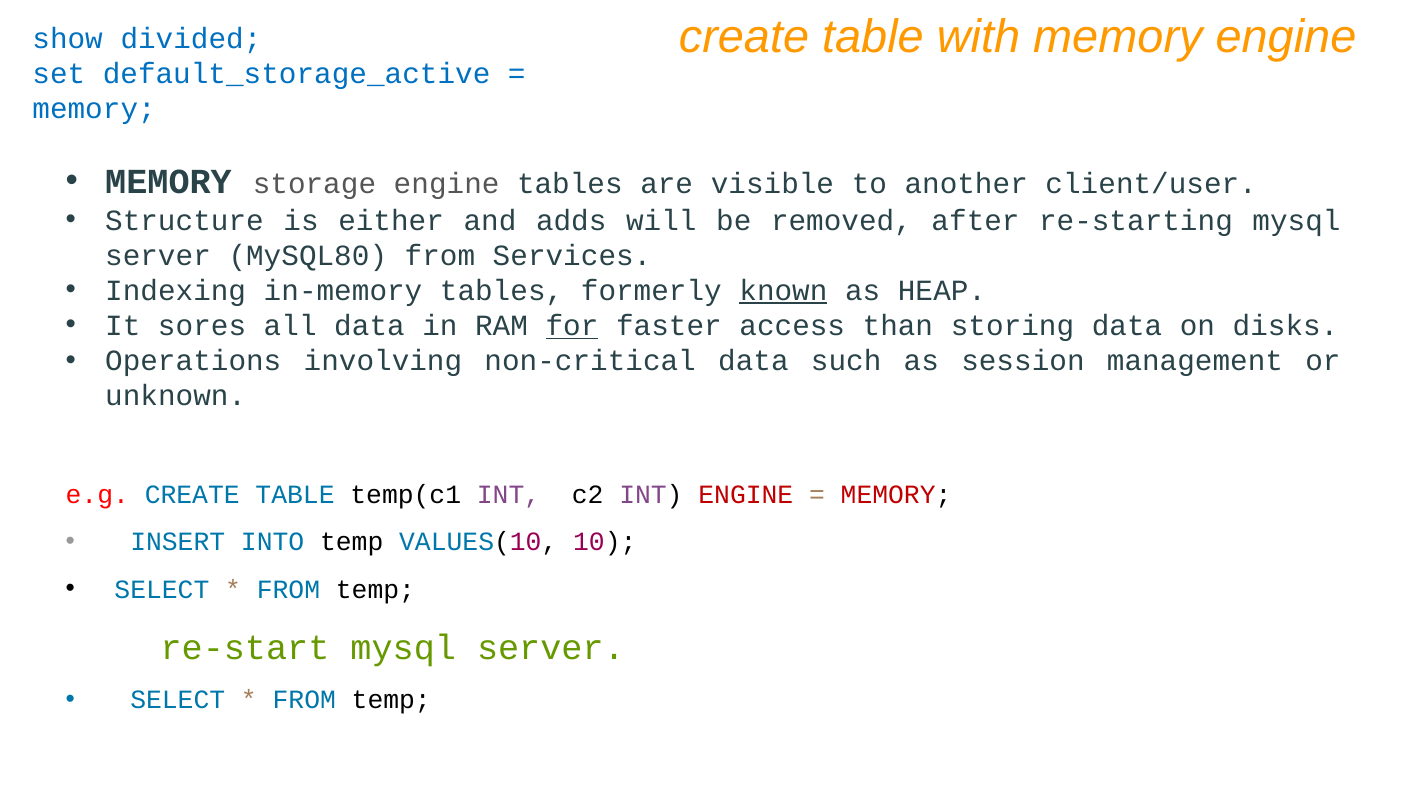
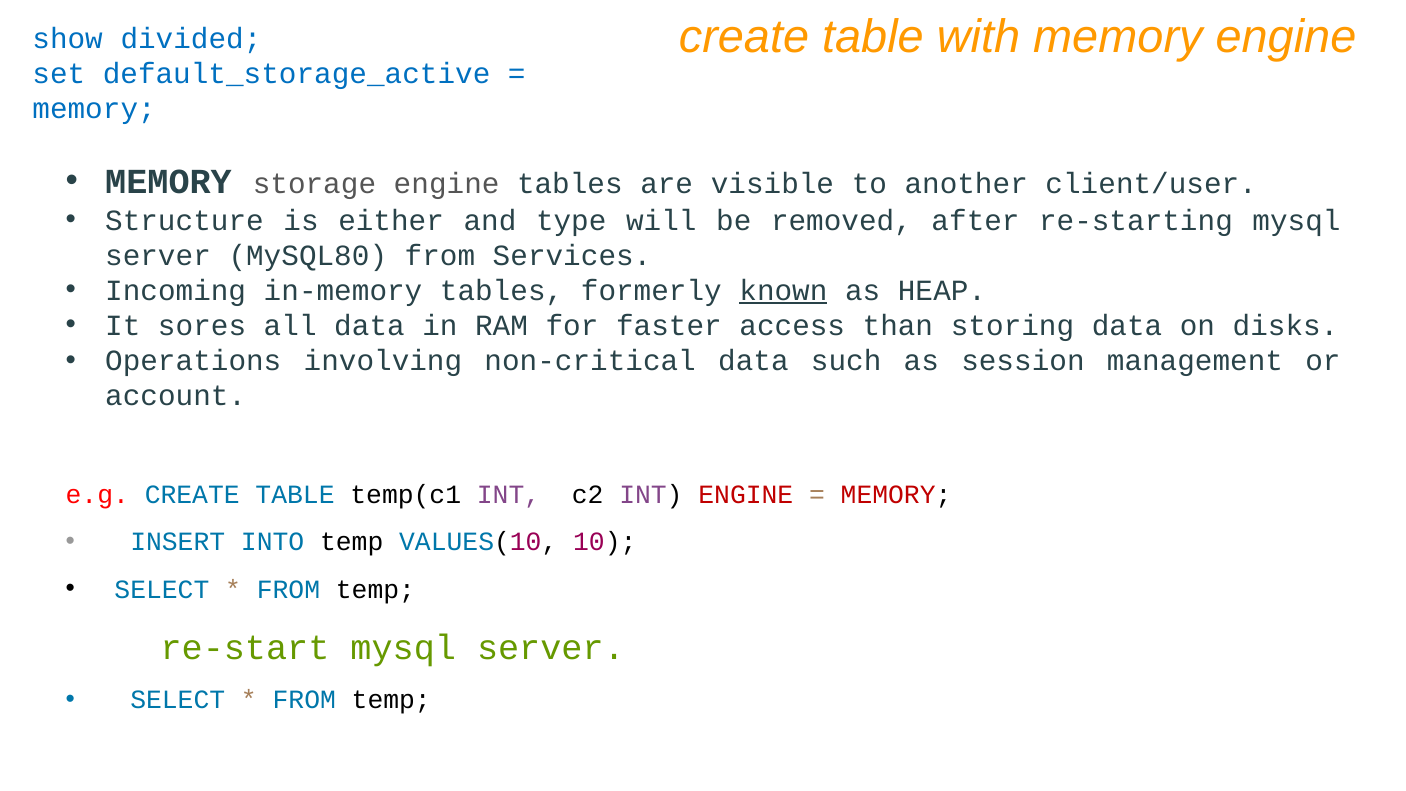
adds: adds -> type
Indexing: Indexing -> Incoming
for underline: present -> none
unknown: unknown -> account
